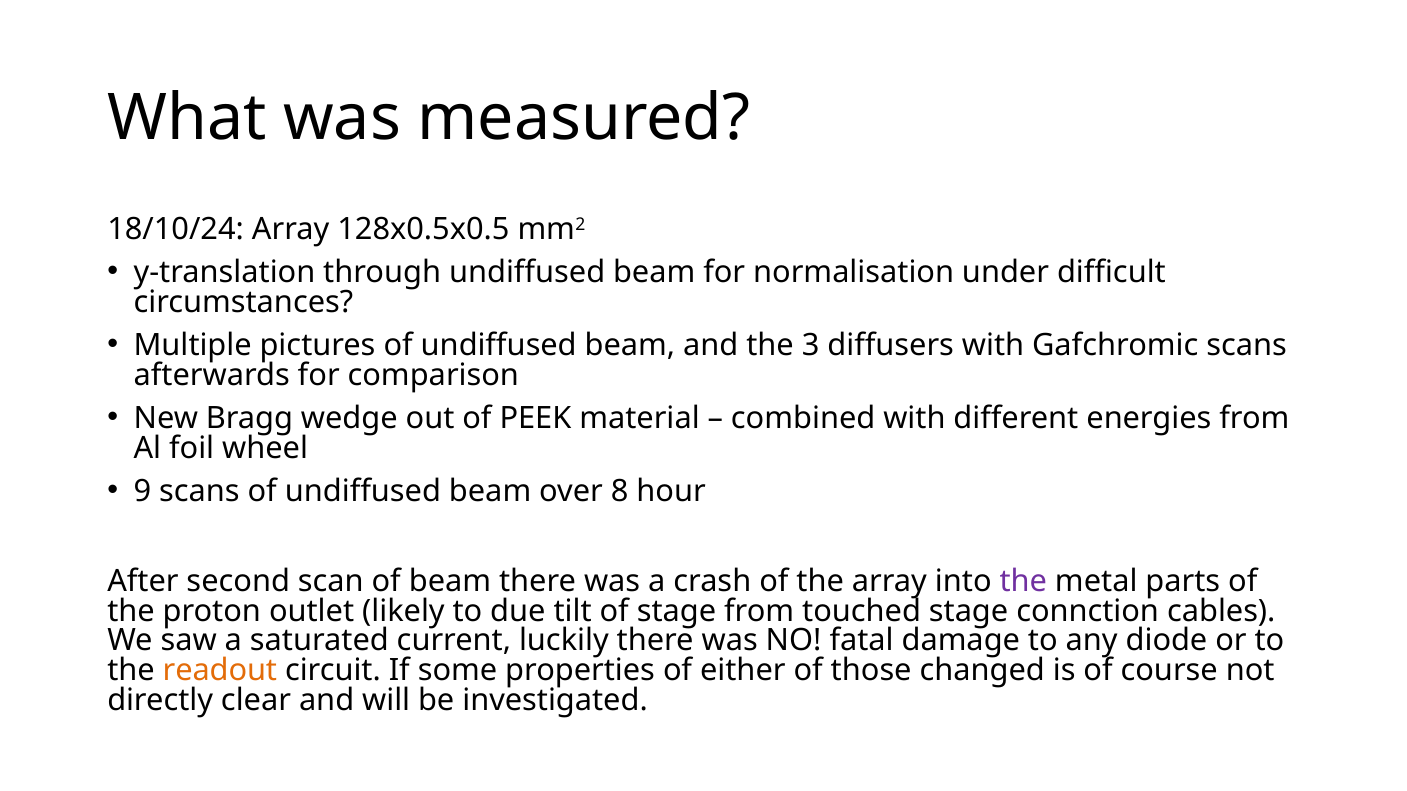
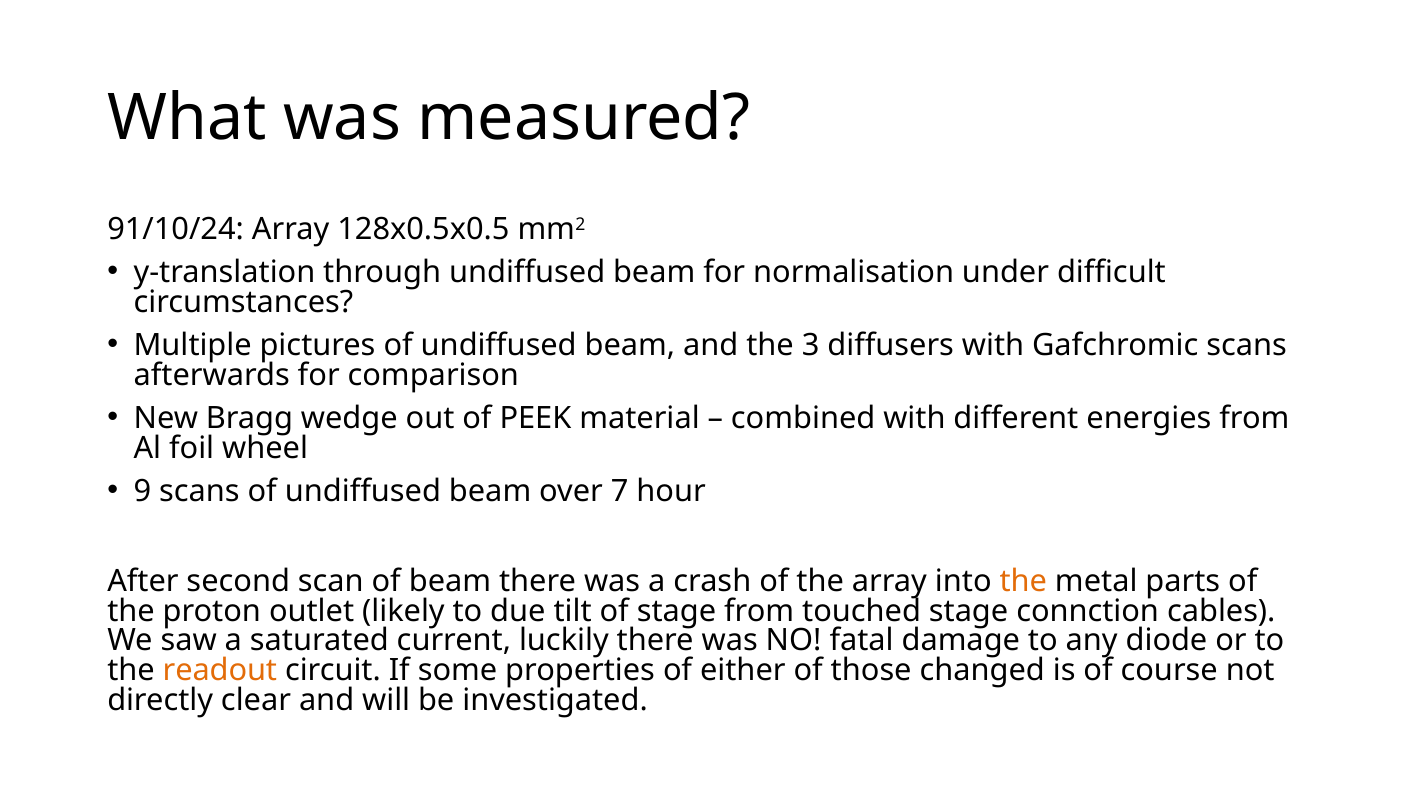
18/10/24: 18/10/24 -> 91/10/24
8: 8 -> 7
the at (1023, 581) colour: purple -> orange
